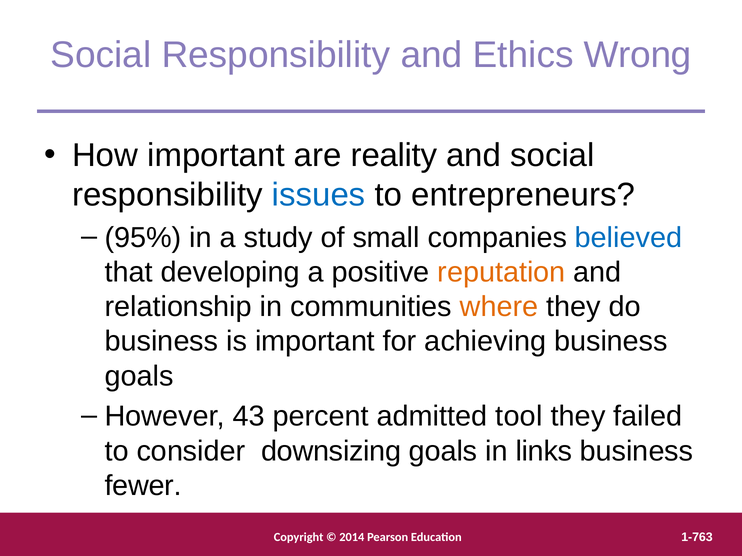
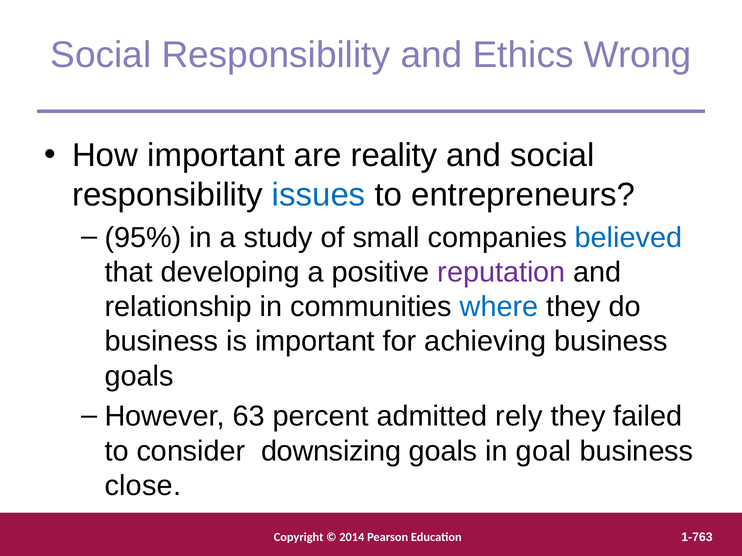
reputation colour: orange -> purple
where colour: orange -> blue
43: 43 -> 63
tool: tool -> rely
links: links -> goal
fewer: fewer -> close
